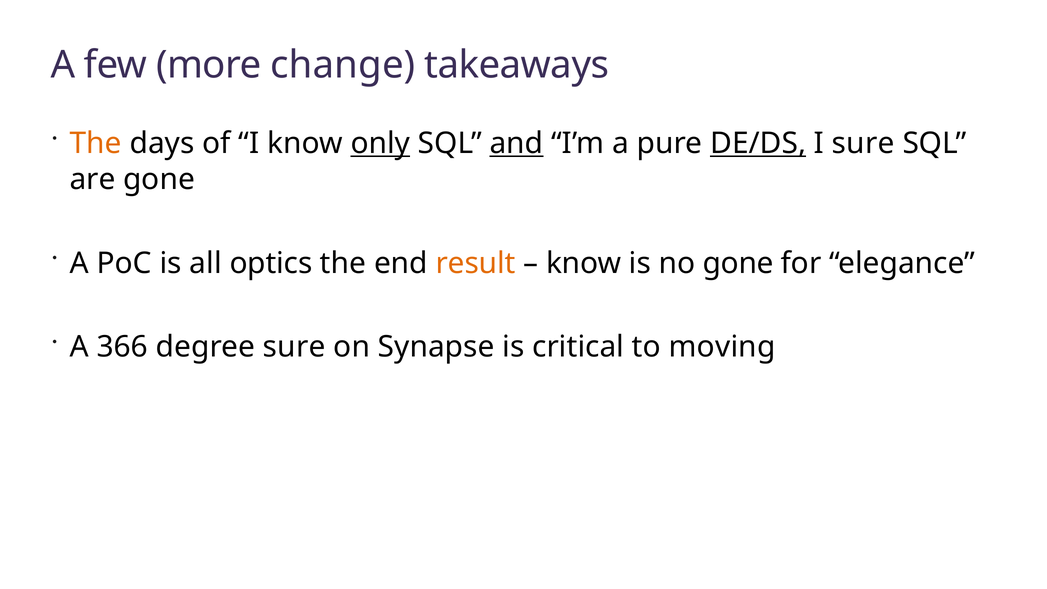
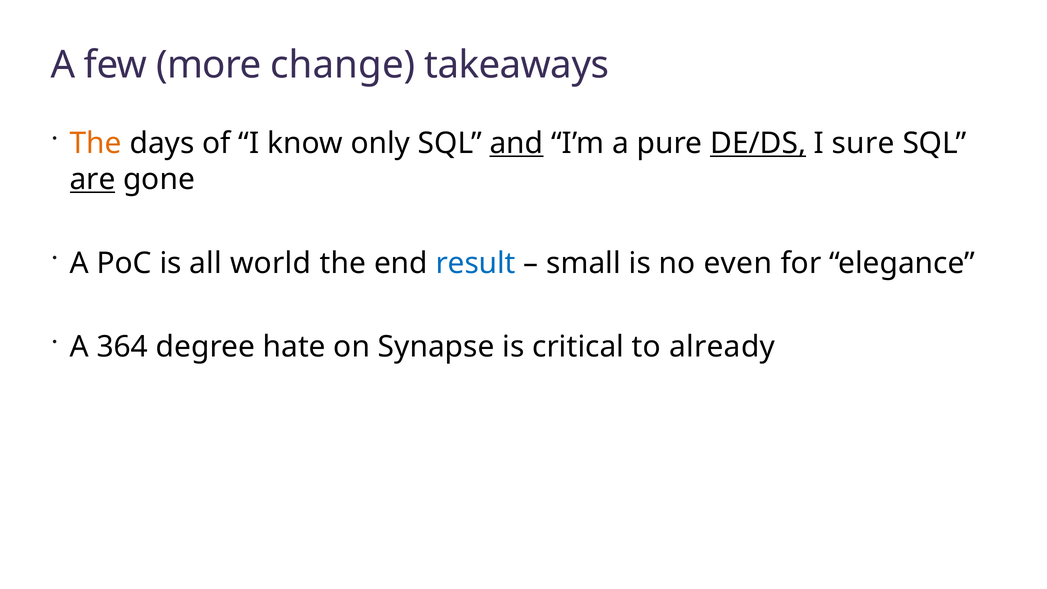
only underline: present -> none
are underline: none -> present
optics: optics -> world
result colour: orange -> blue
know at (584, 263): know -> small
no gone: gone -> even
366: 366 -> 364
degree sure: sure -> hate
moving: moving -> already
